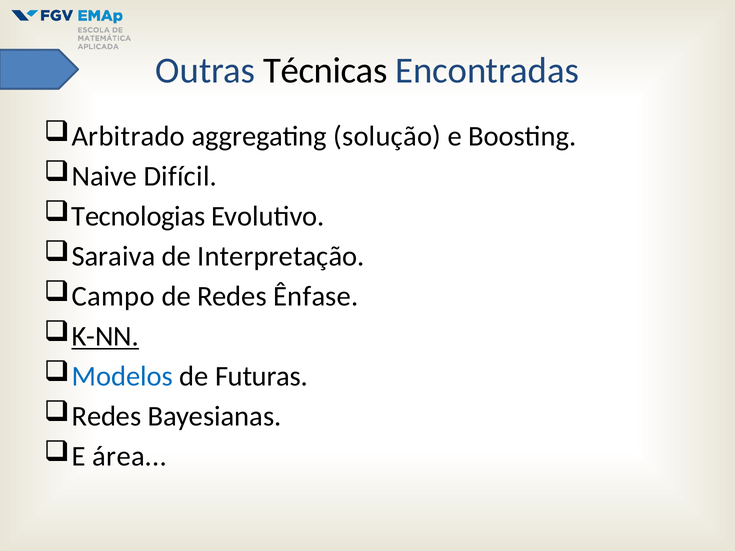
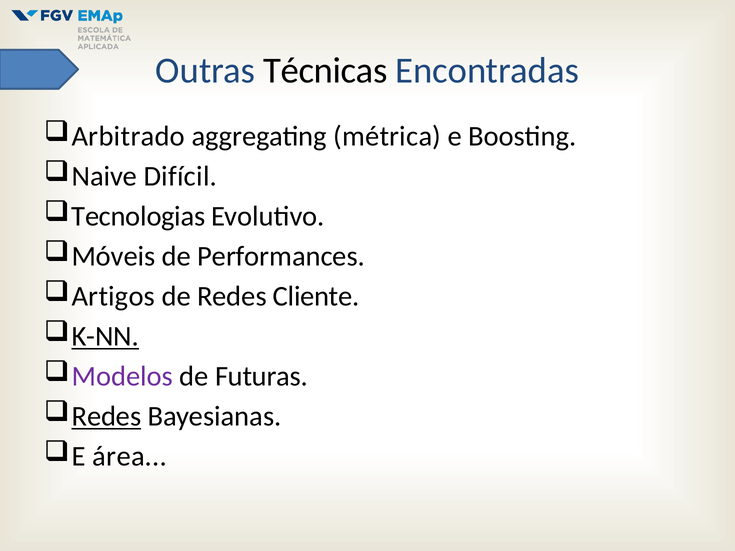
solução: solução -> métrica
Saraiva: Saraiva -> Móveis
Interpretação: Interpretação -> Performances
Campo: Campo -> Artigos
Ênfase: Ênfase -> Cliente
Modelos colour: blue -> purple
Redes at (106, 417) underline: none -> present
